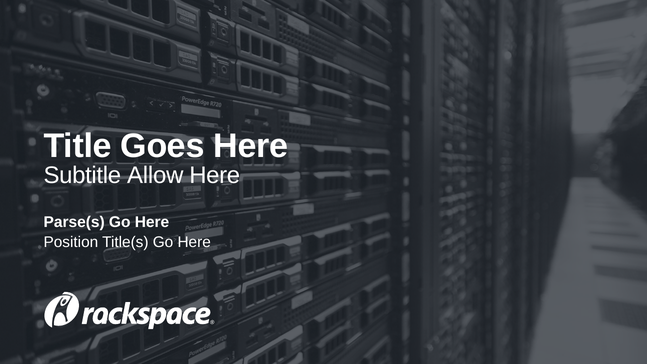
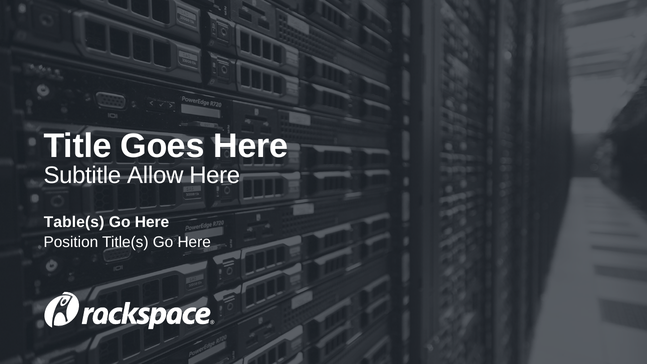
Parse(s: Parse(s -> Table(s
